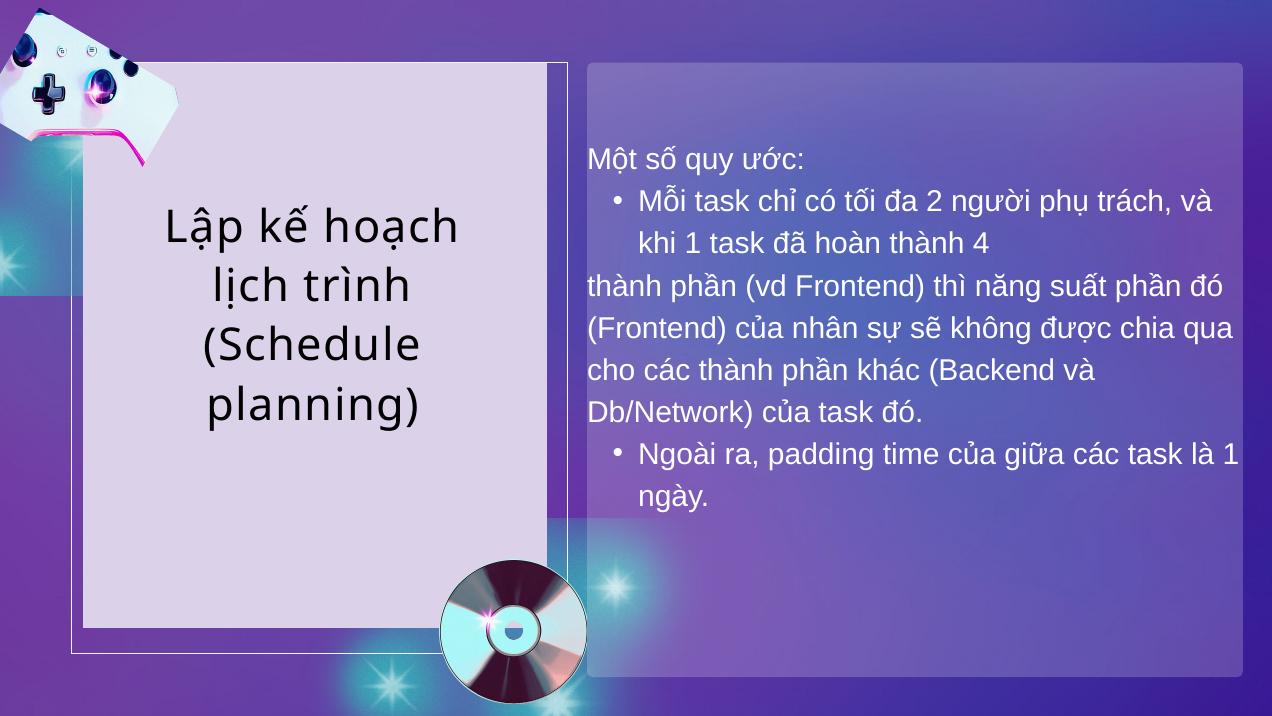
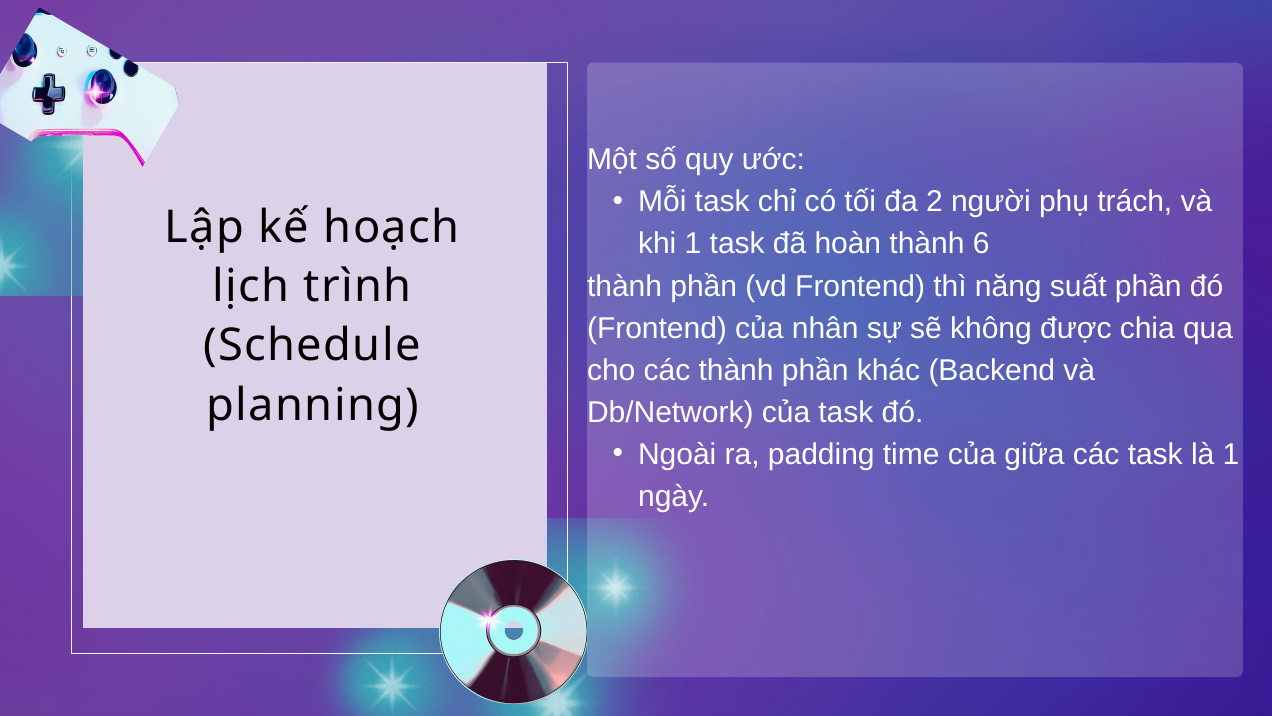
4: 4 -> 6
